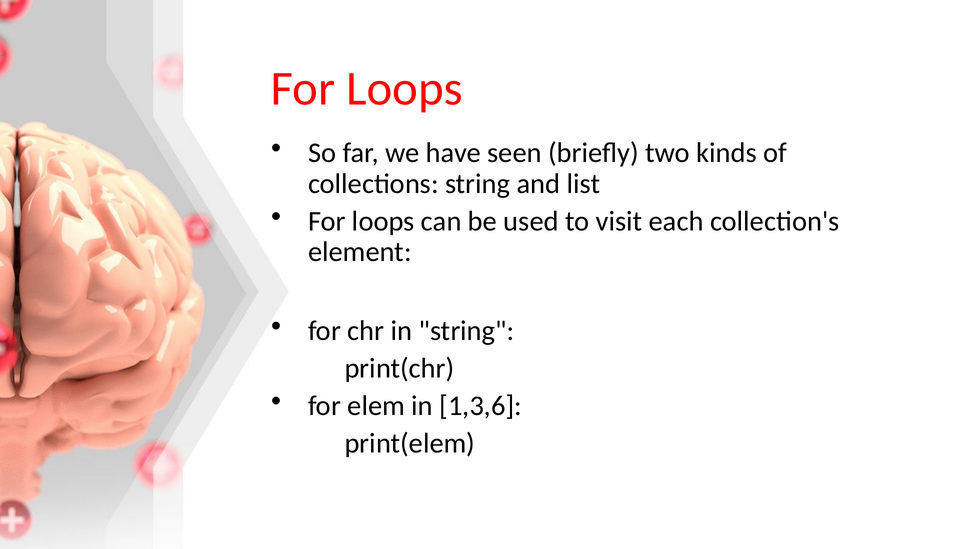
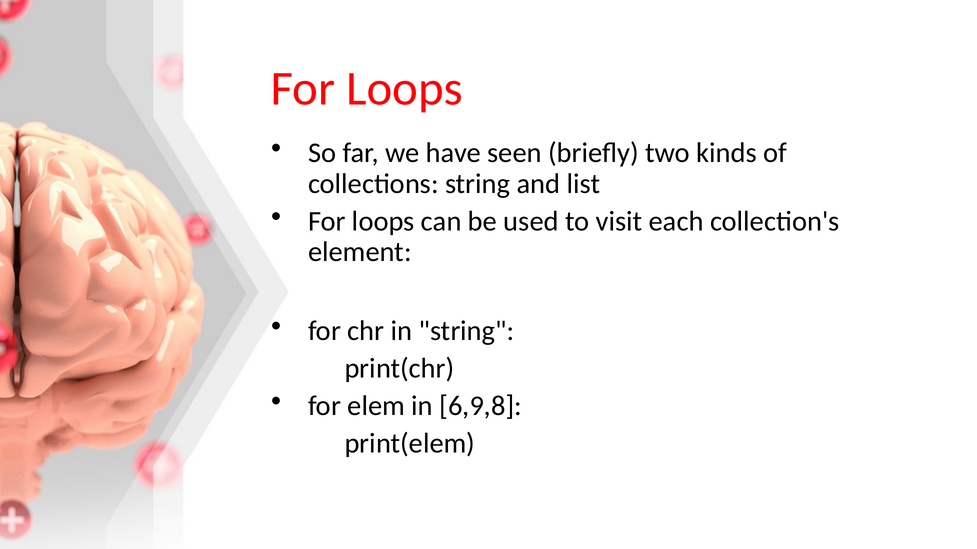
1,3,6: 1,3,6 -> 6,9,8
